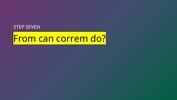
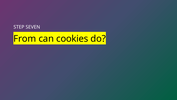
correm: correm -> cookies
